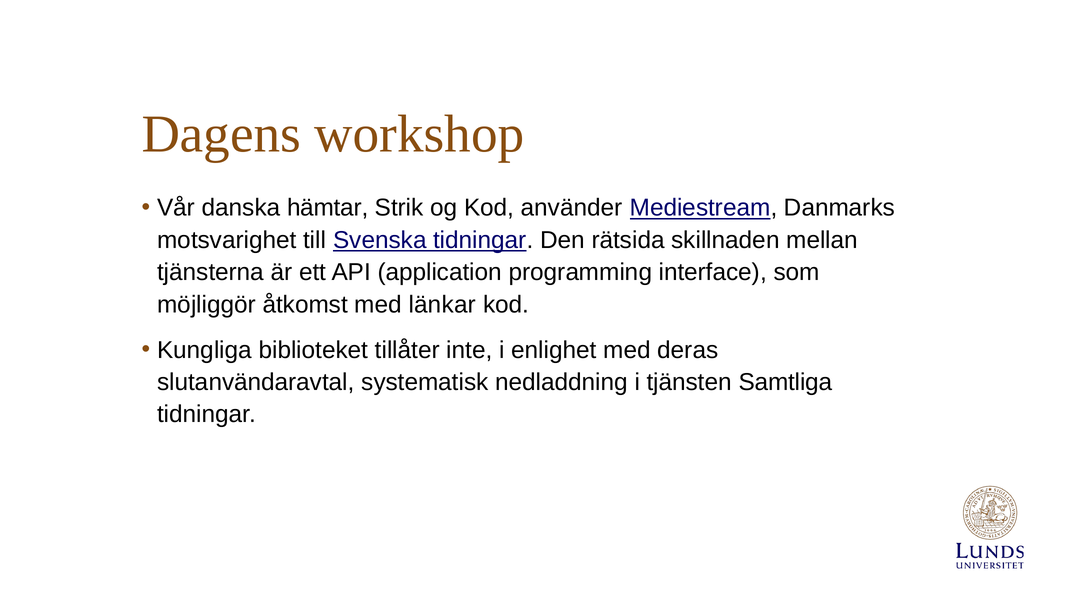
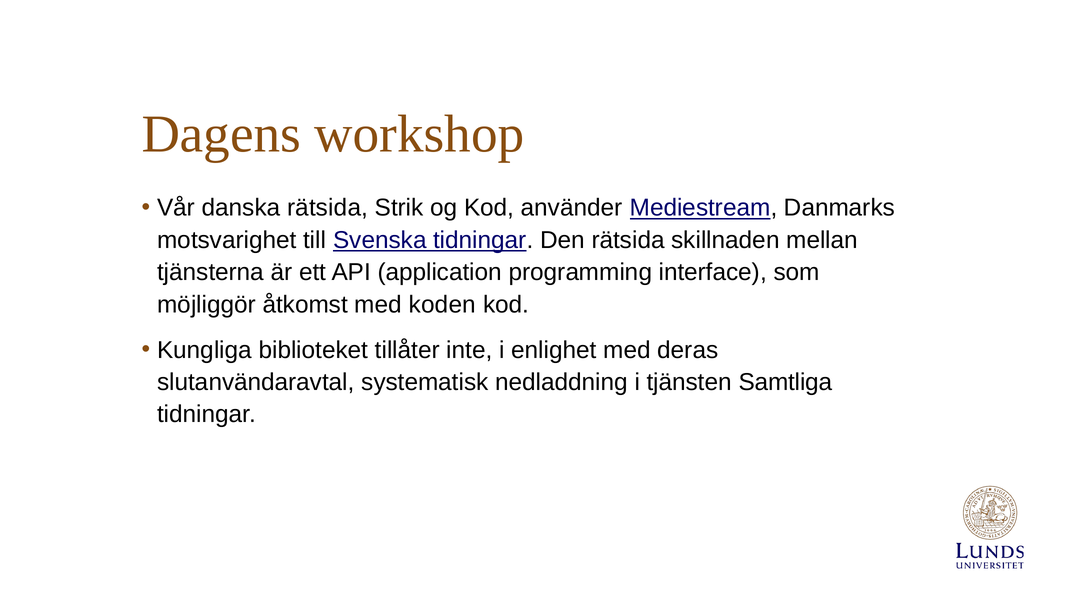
danska hämtar: hämtar -> rätsida
länkar: länkar -> koden
